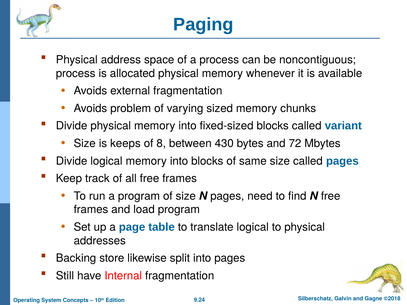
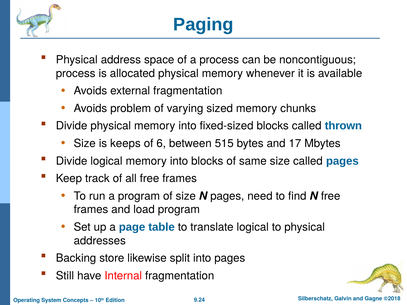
variant: variant -> thrown
8: 8 -> 6
430: 430 -> 515
72: 72 -> 17
